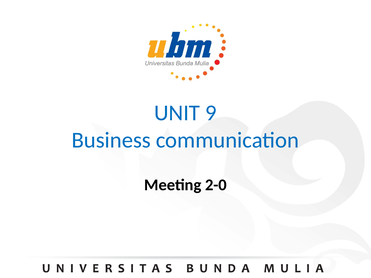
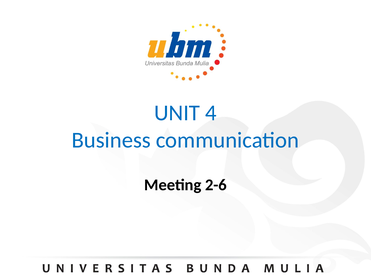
9: 9 -> 4
2-0: 2-0 -> 2-6
